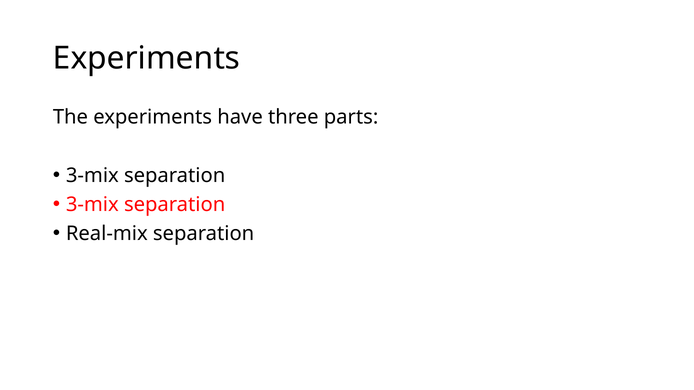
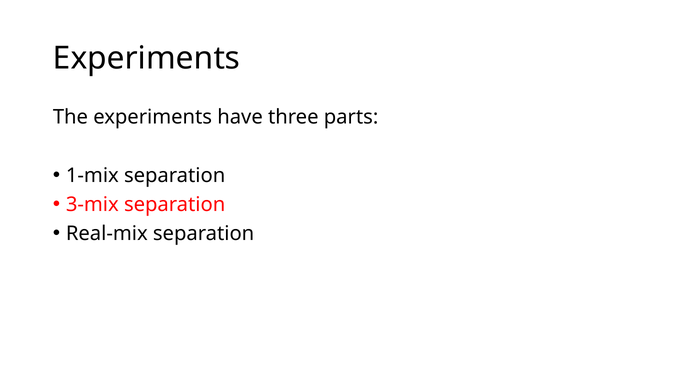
3-mix at (92, 176): 3-mix -> 1-mix
